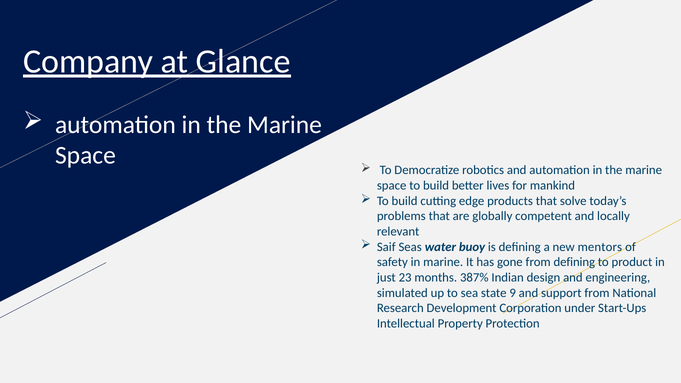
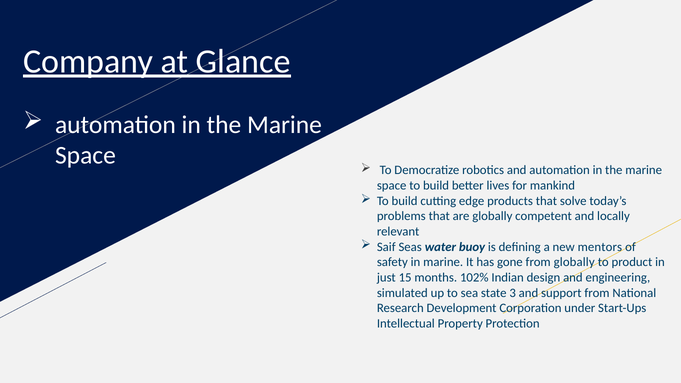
from defining: defining -> globally
23: 23 -> 15
387%: 387% -> 102%
9: 9 -> 3
